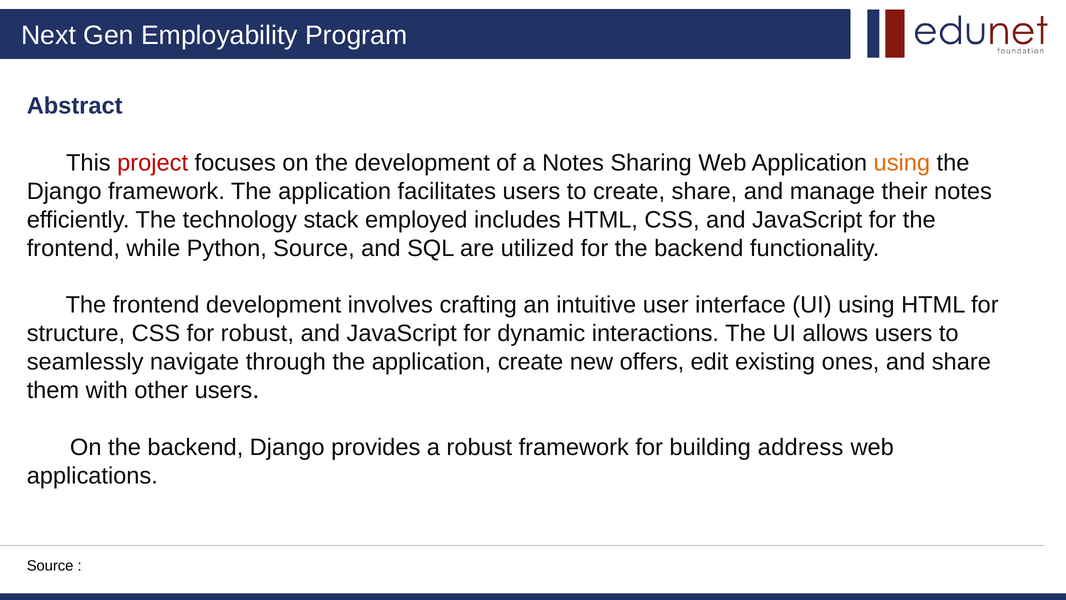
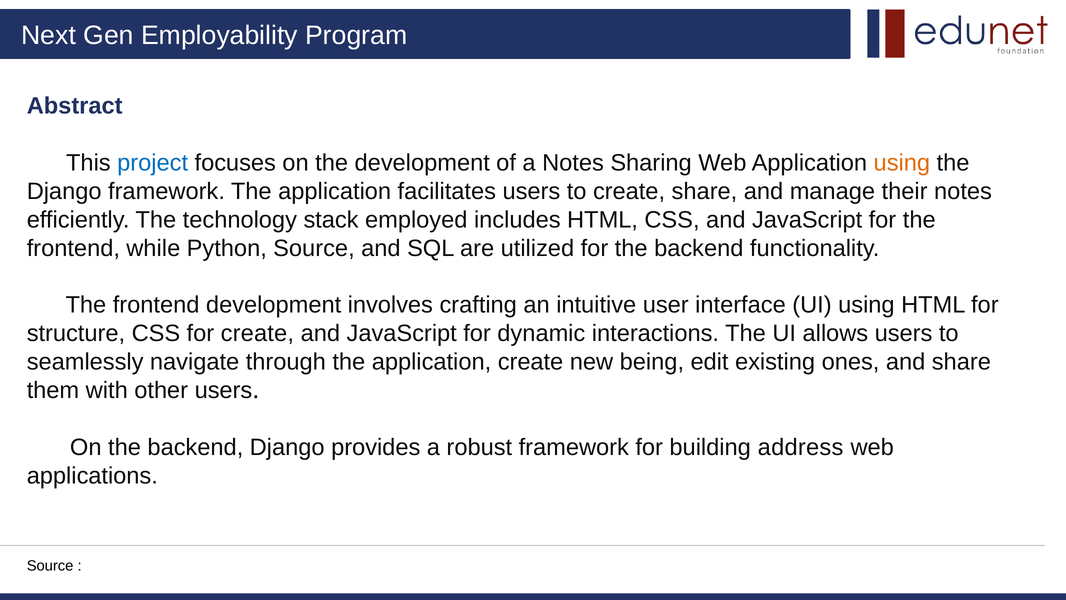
project colour: red -> blue
for robust: robust -> create
offers: offers -> being
